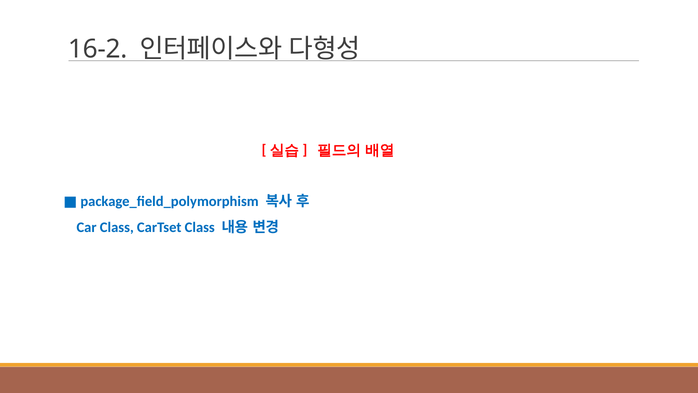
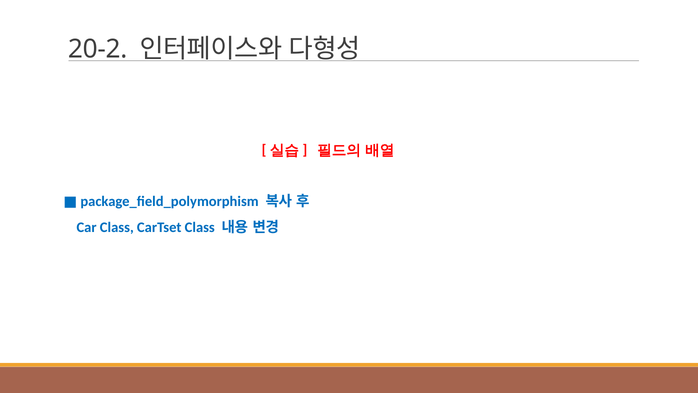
16-2: 16-2 -> 20-2
